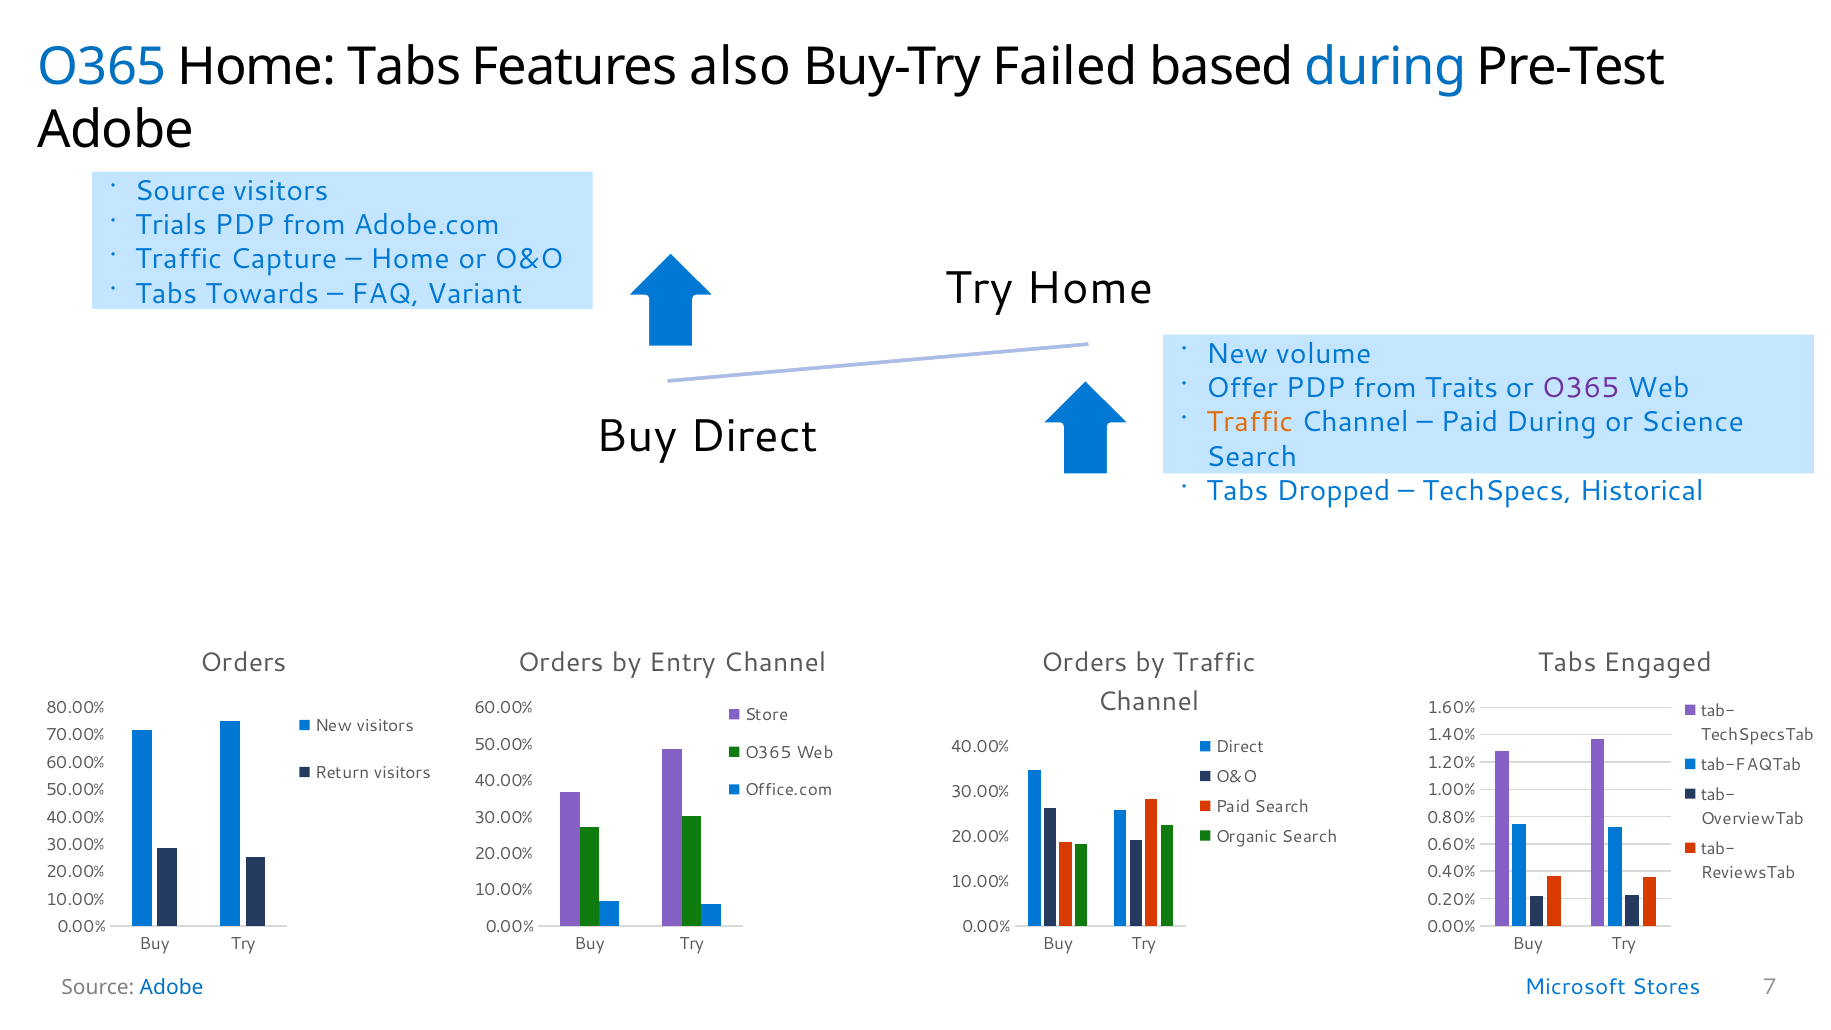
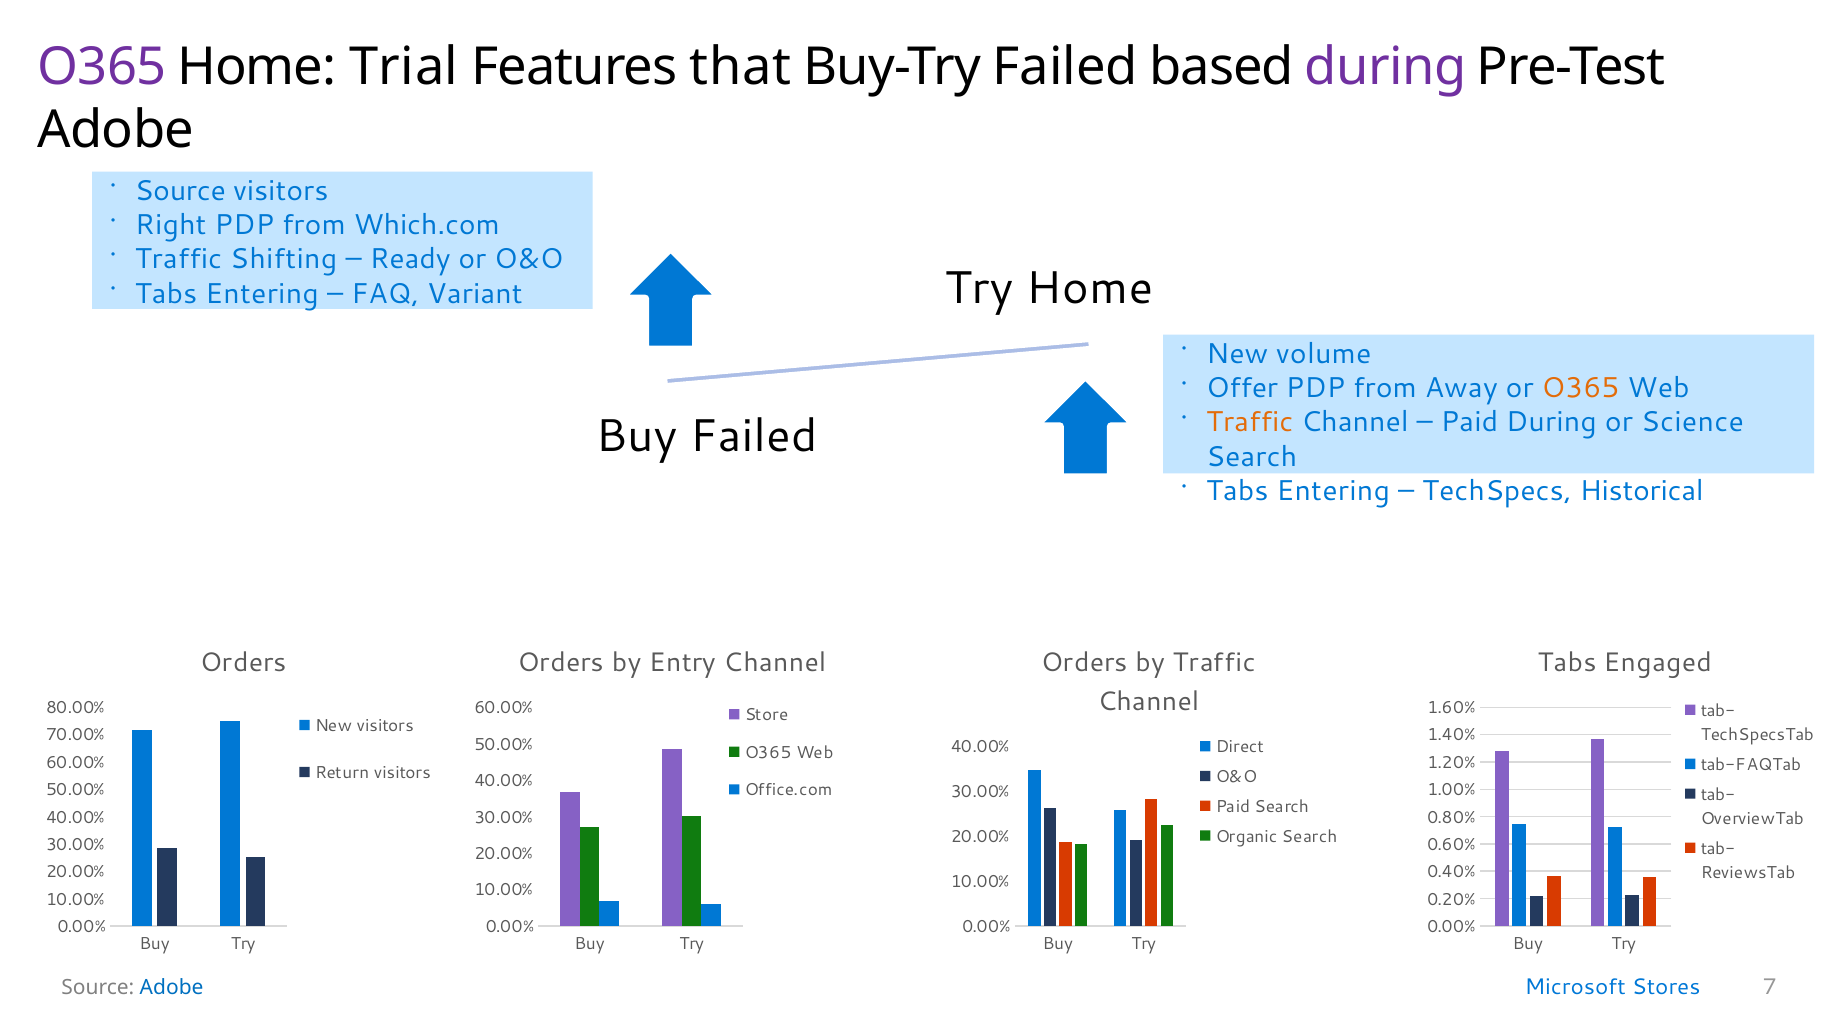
O365 at (102, 67) colour: blue -> purple
Home Tabs: Tabs -> Trial
also: also -> that
during at (1386, 67) colour: blue -> purple
Trials: Trials -> Right
Adobe.com: Adobe.com -> Which.com
Capture: Capture -> Shifting
Home at (410, 259): Home -> Ready
Towards at (262, 294): Towards -> Entering
Traits: Traits -> Away
O365 at (1581, 388) colour: purple -> orange
Buy Direct: Direct -> Failed
Dropped at (1333, 491): Dropped -> Entering
